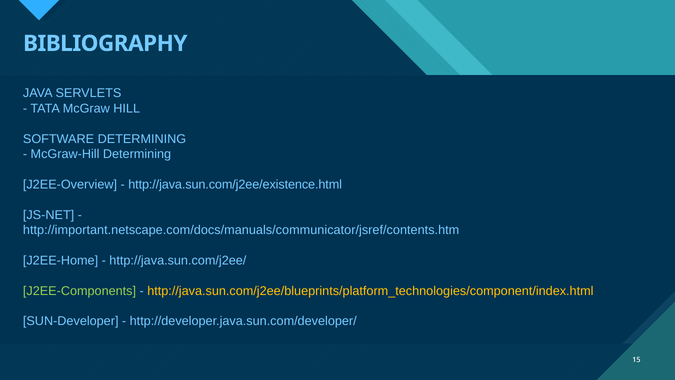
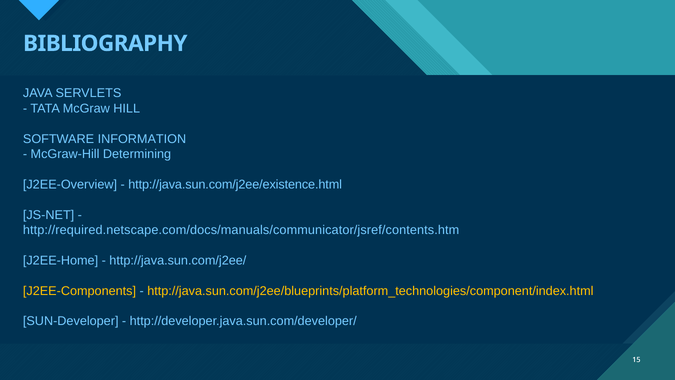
SOFTWARE DETERMINING: DETERMINING -> INFORMATION
http://important.netscape.com/docs/manuals/communicator/jsref/contents.htm: http://important.netscape.com/docs/manuals/communicator/jsref/contents.htm -> http://required.netscape.com/docs/manuals/communicator/jsref/contents.htm
J2EE-Components colour: light green -> yellow
